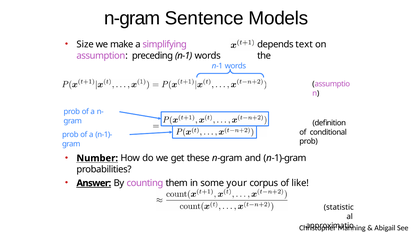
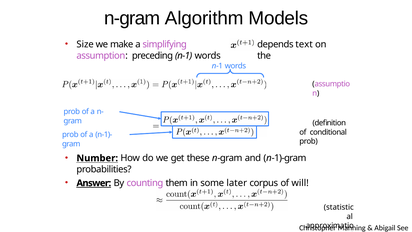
Sentence: Sentence -> Algorithm
your: your -> later
like: like -> will
